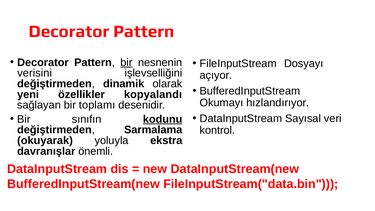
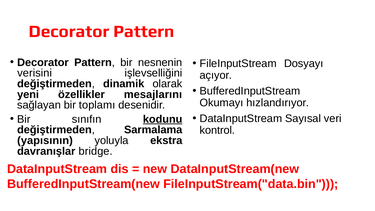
bir at (126, 62) underline: present -> none
kopyalandı: kopyalandı -> mesajlarını
okuyarak: okuyarak -> yapısının
önemli: önemli -> bridge
